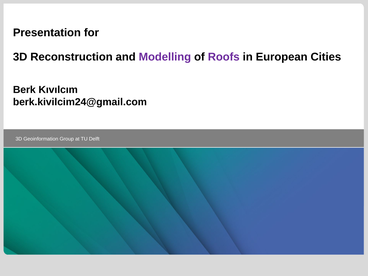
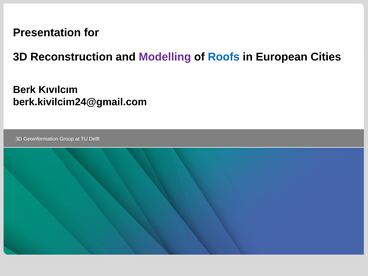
Roofs colour: purple -> blue
